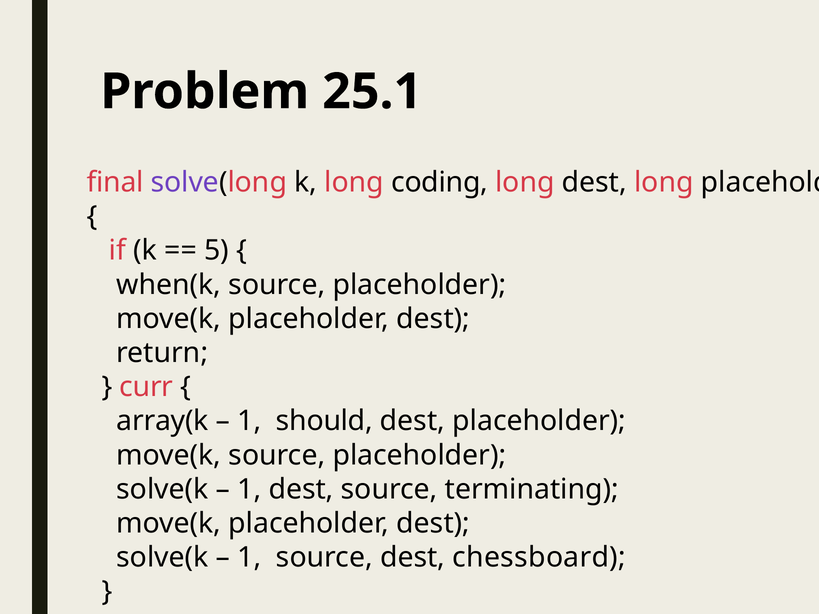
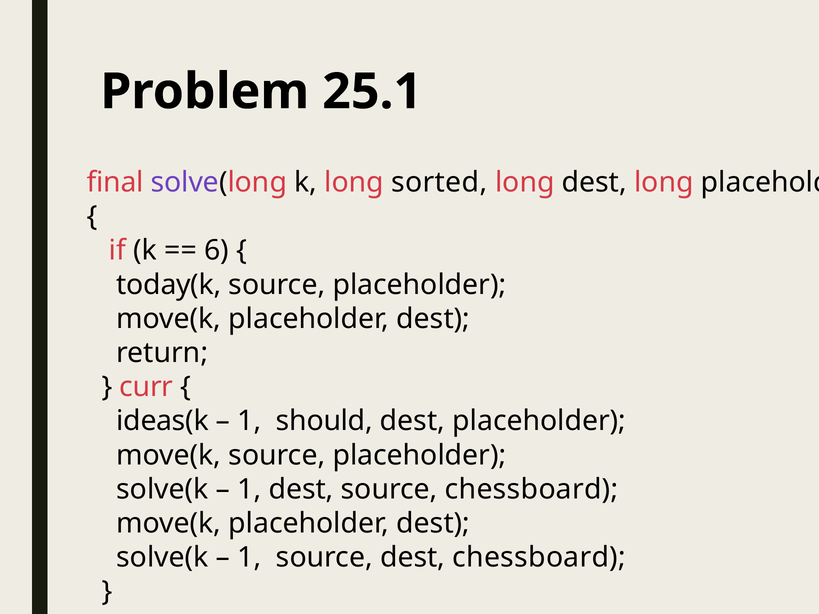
coding: coding -> sorted
5: 5 -> 6
when(k: when(k -> today(k
array(k: array(k -> ideas(k
source terminating: terminating -> chessboard
